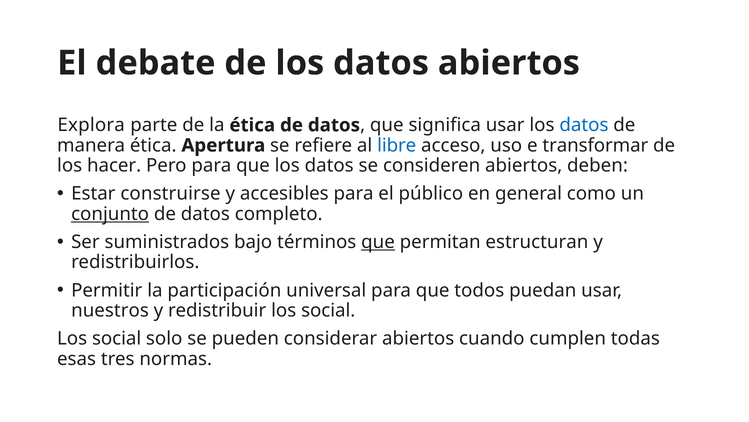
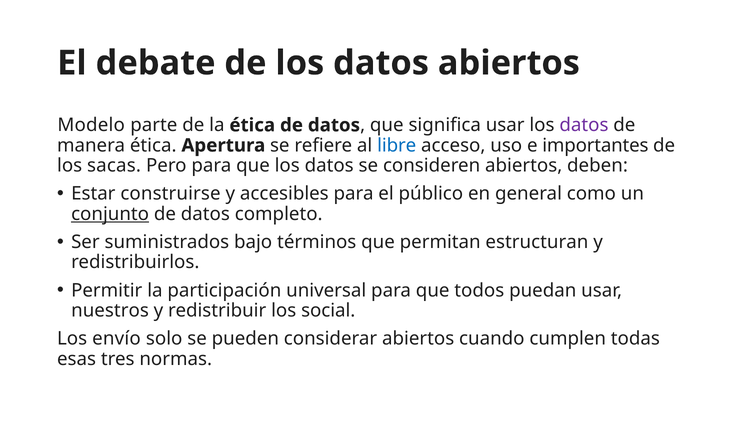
Explora: Explora -> Modelo
datos at (584, 125) colour: blue -> purple
transformar: transformar -> importantes
hacer: hacer -> sacas
que at (378, 242) underline: present -> none
social at (117, 338): social -> envío
